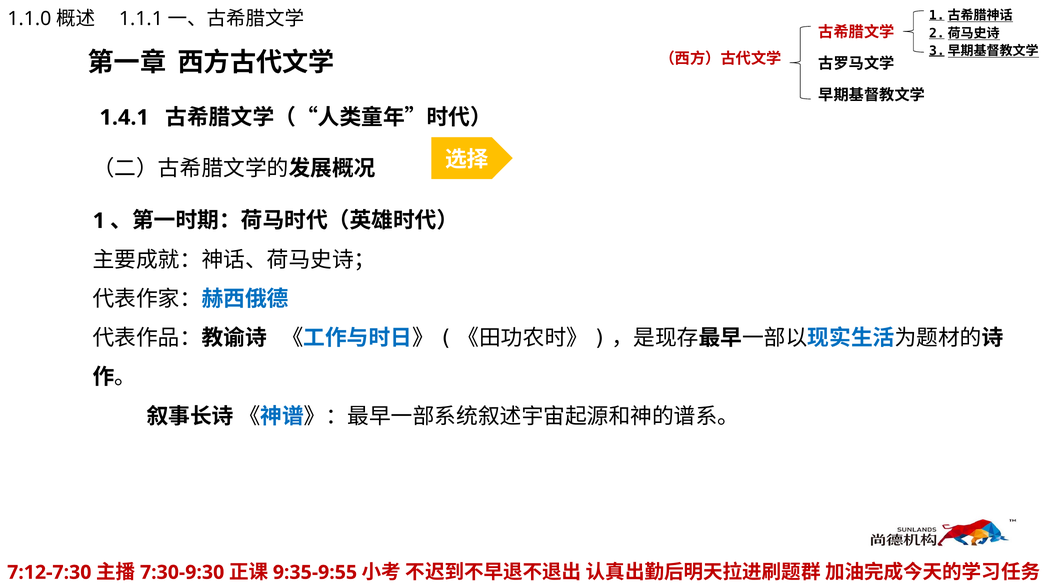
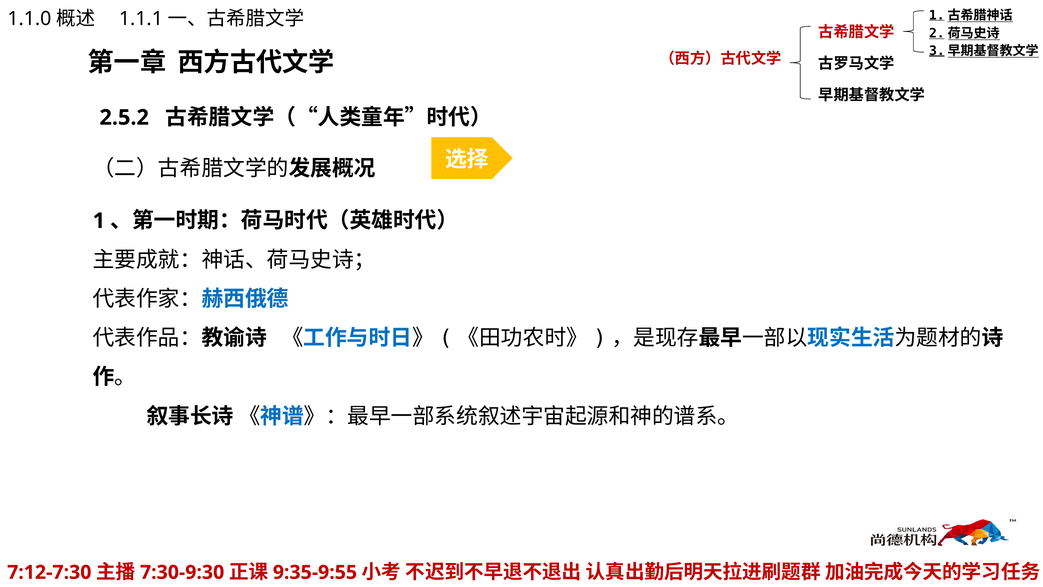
1.4.1: 1.4.1 -> 2.5.2
